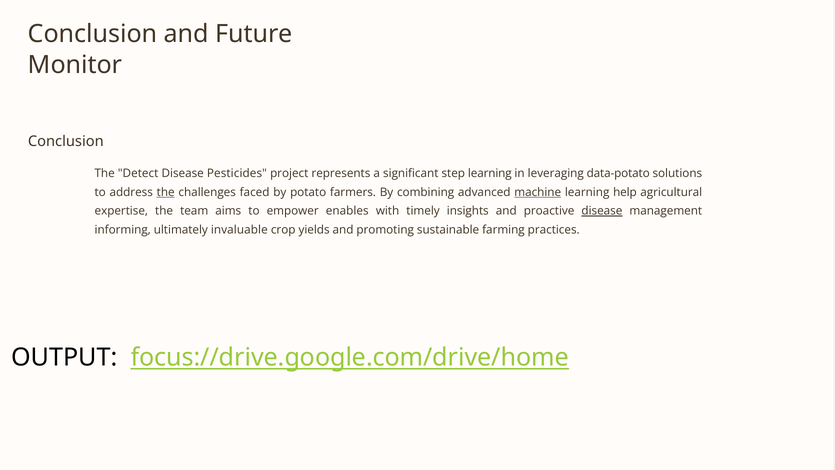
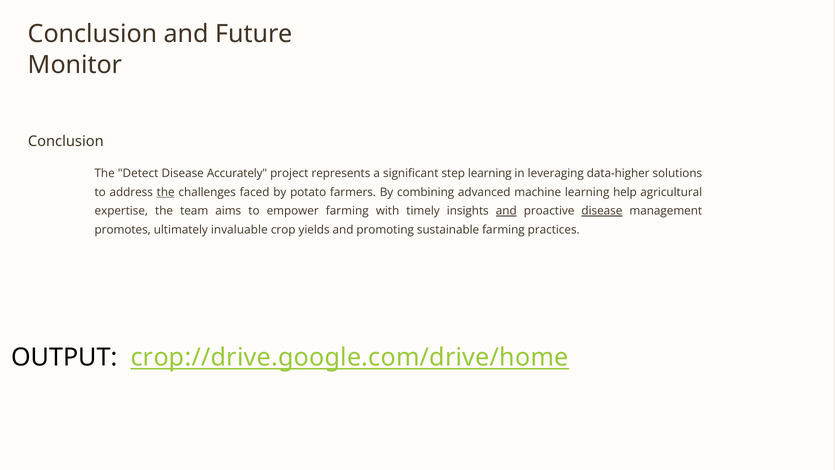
Pesticides: Pesticides -> Accurately
data-potato: data-potato -> data-higher
machine underline: present -> none
empower enables: enables -> farming
and at (506, 211) underline: none -> present
informing: informing -> promotes
focus://drive.google.com/drive/home: focus://drive.google.com/drive/home -> crop://drive.google.com/drive/home
